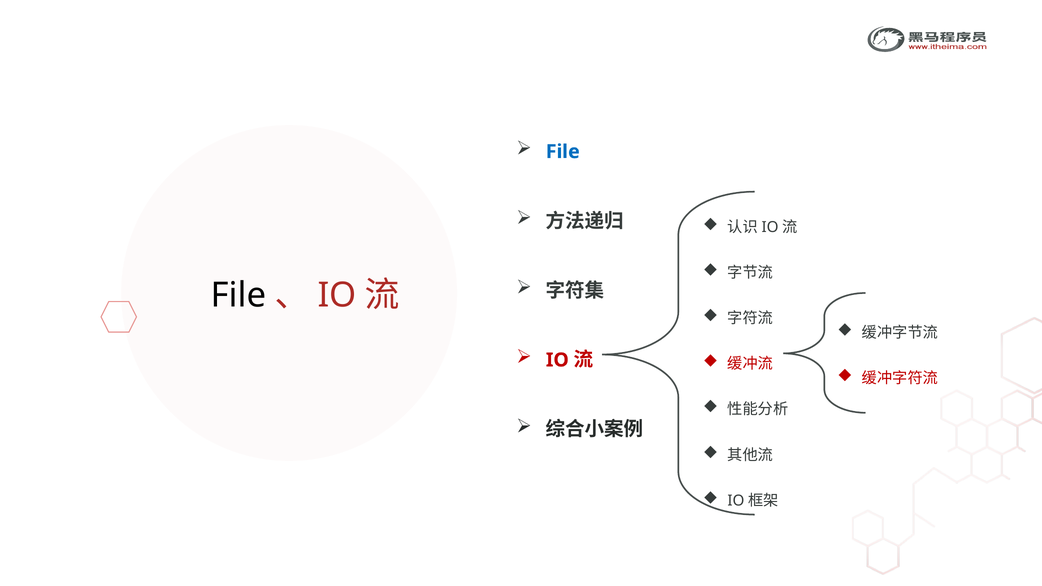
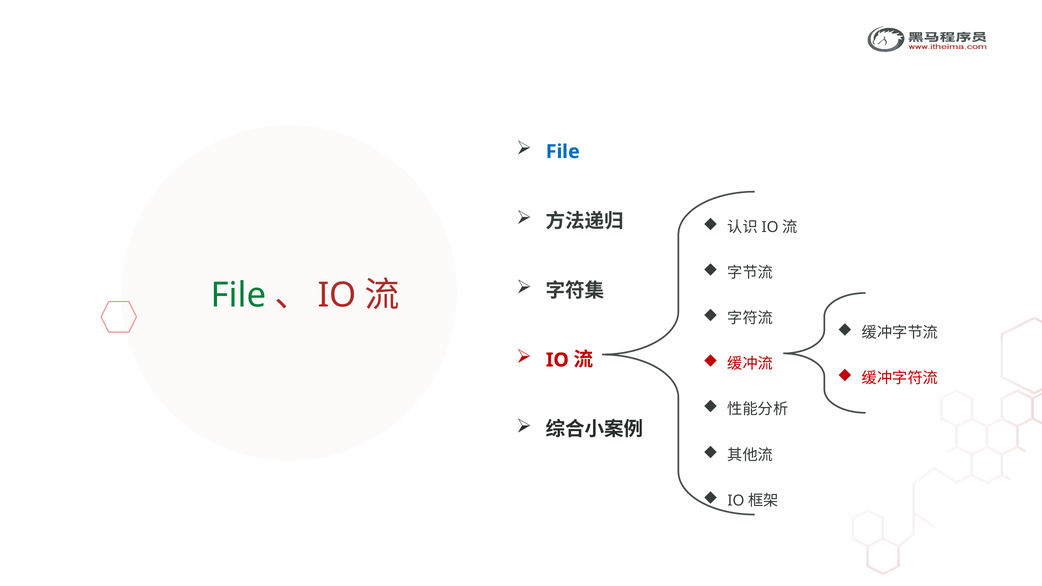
File at (238, 295) colour: black -> green
